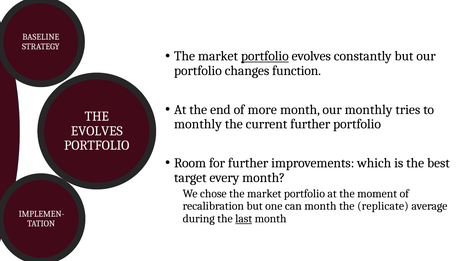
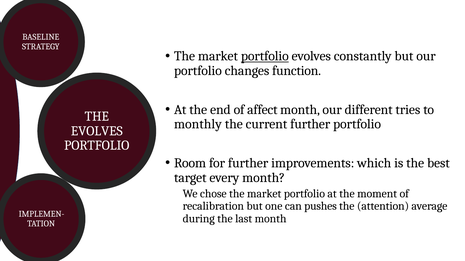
more: more -> affect
our monthly: monthly -> different
can month: month -> pushes
replicate: replicate -> attention
last underline: present -> none
